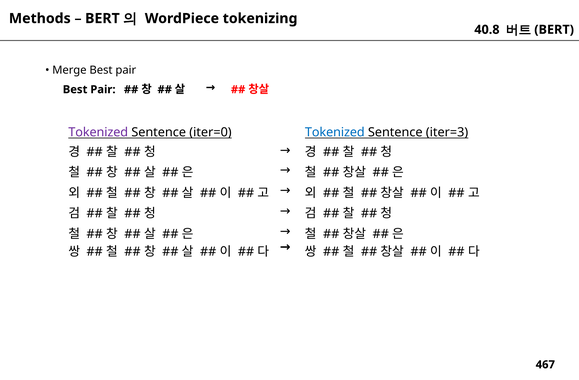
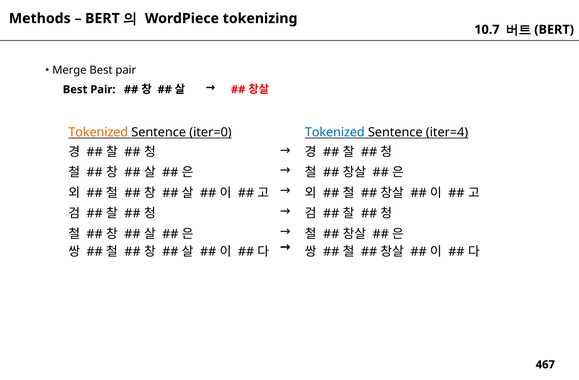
40.8: 40.8 -> 10.7
Tokenized at (98, 132) colour: purple -> orange
iter=3: iter=3 -> iter=4
